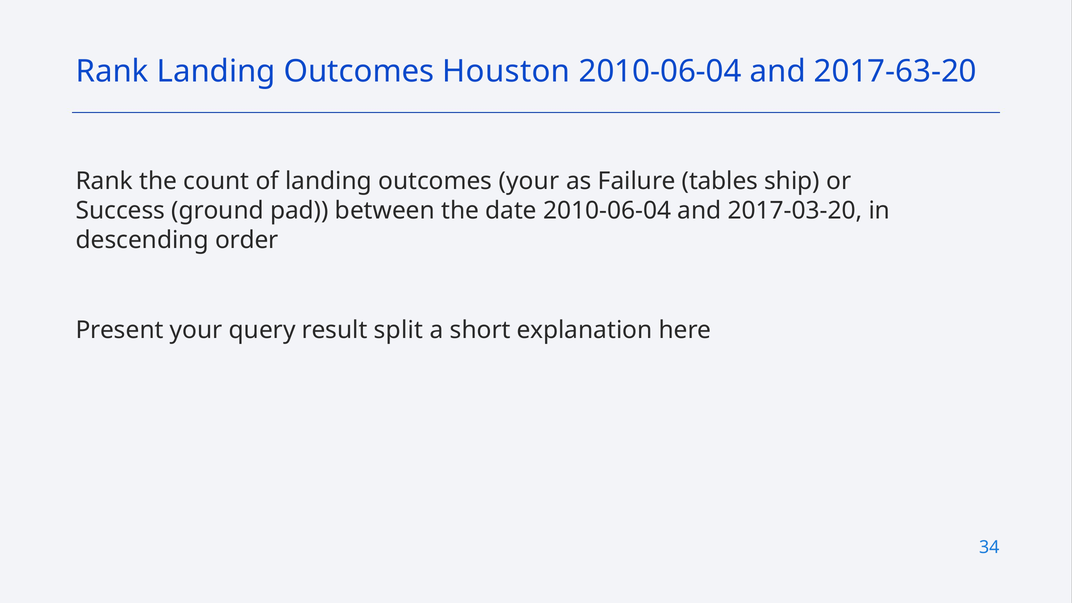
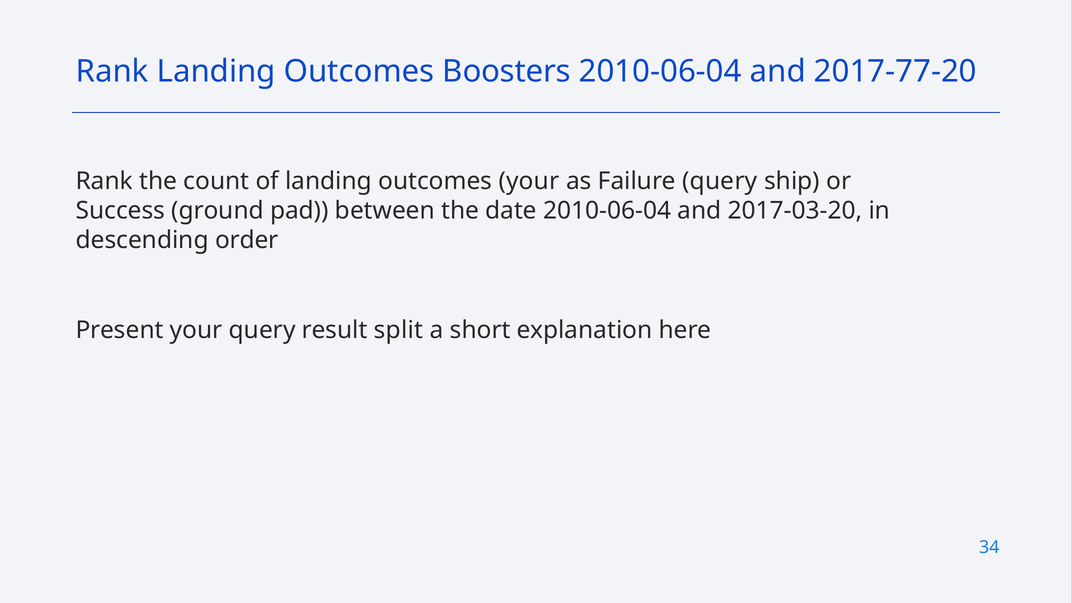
Houston: Houston -> Boosters
2017-63-20: 2017-63-20 -> 2017-77-20
Failure tables: tables -> query
